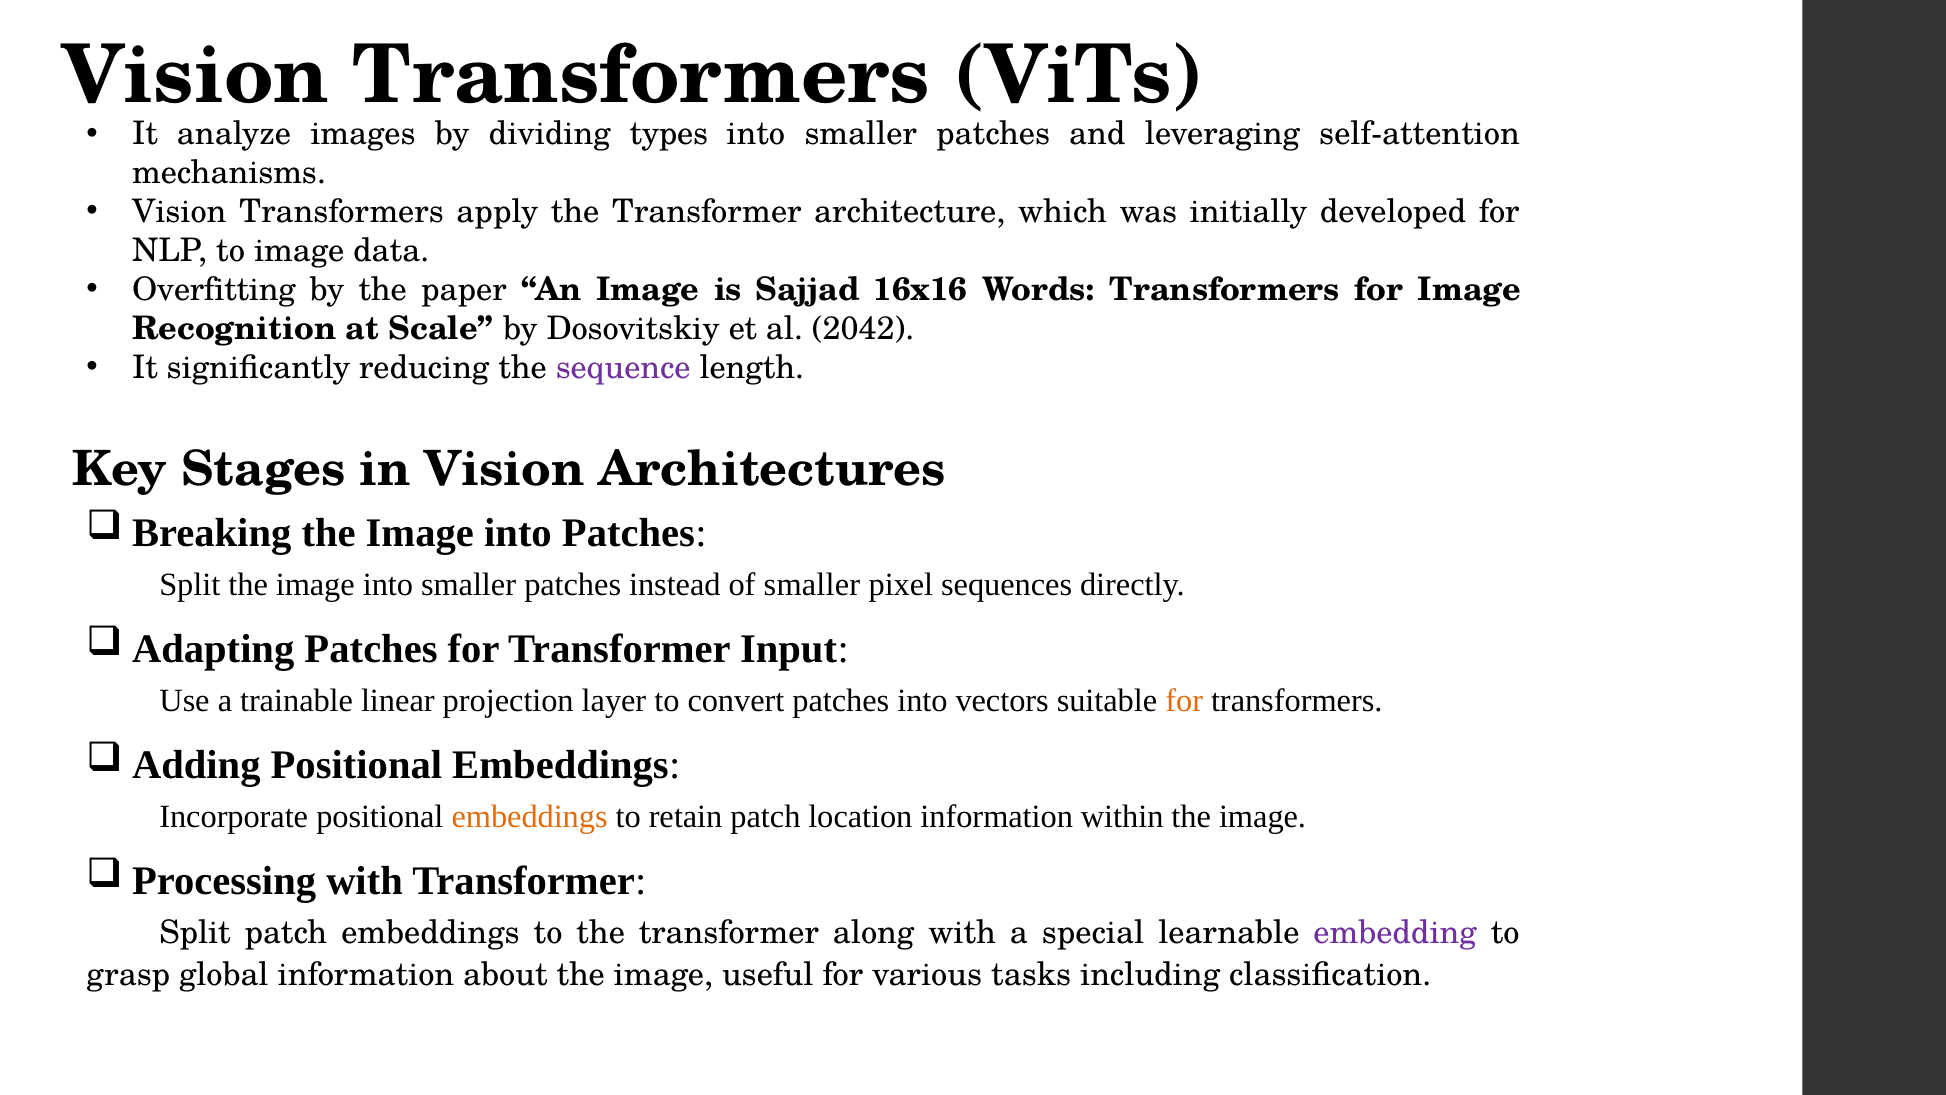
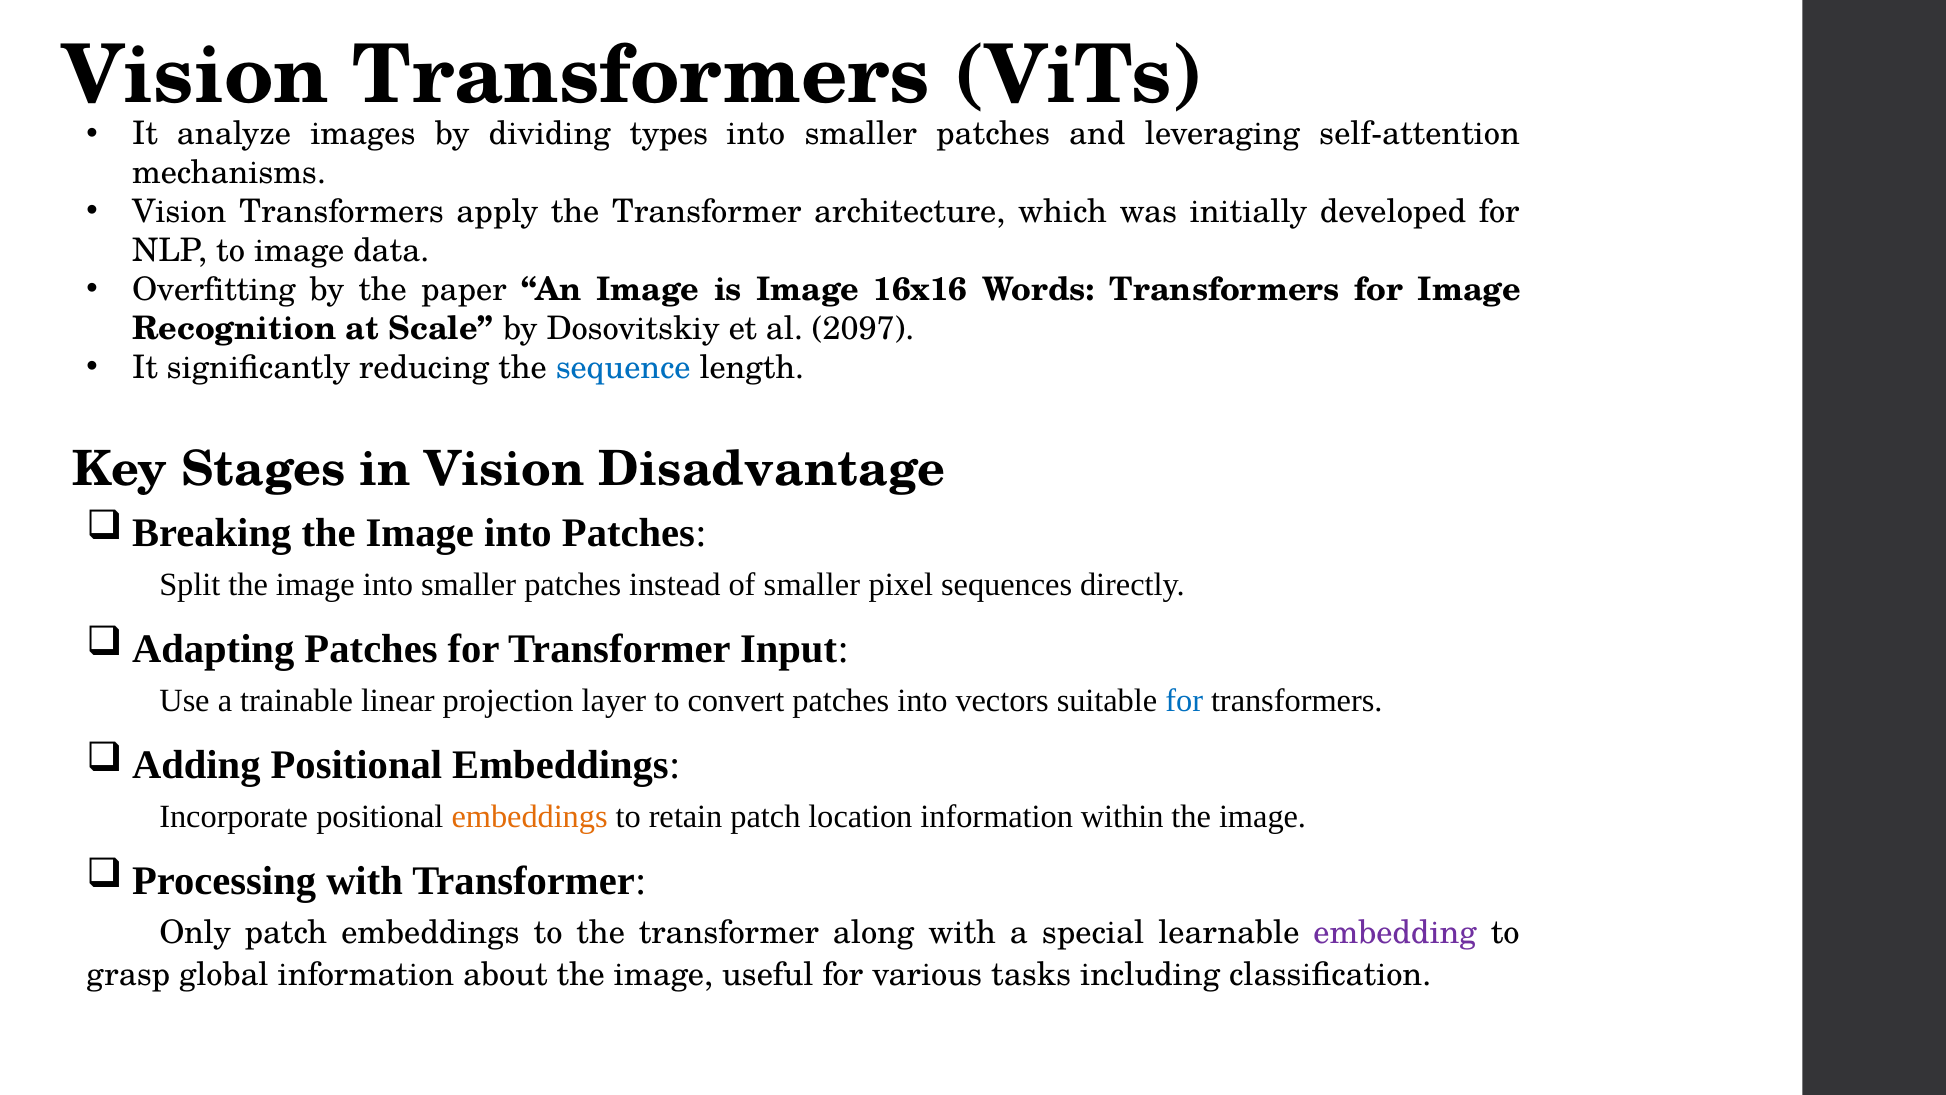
is Sajjad: Sajjad -> Image
2042: 2042 -> 2097
sequence colour: purple -> blue
Architectures: Architectures -> Disadvantage
for at (1184, 701) colour: orange -> blue
Split at (195, 933): Split -> Only
